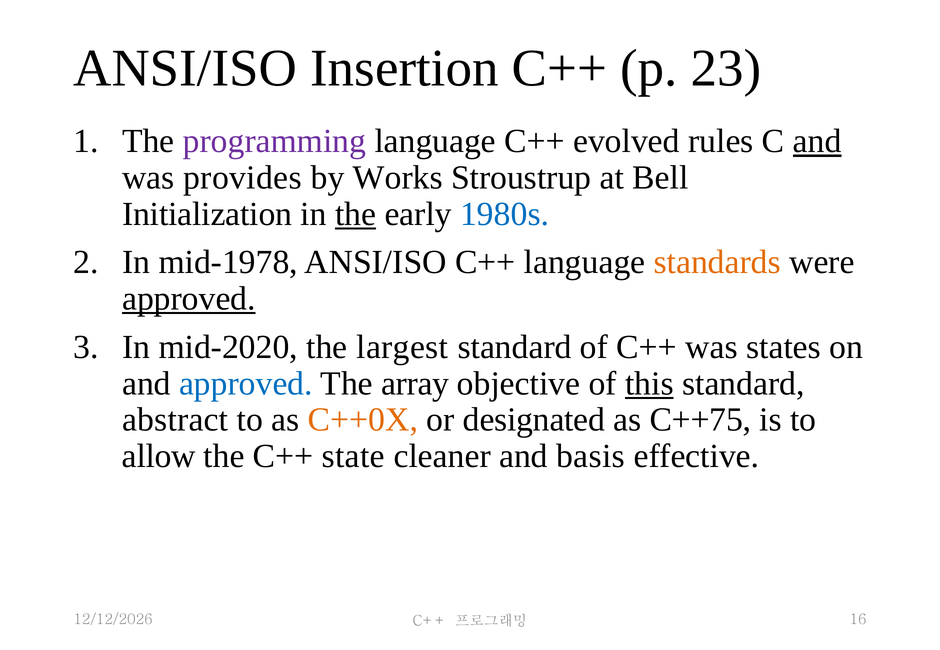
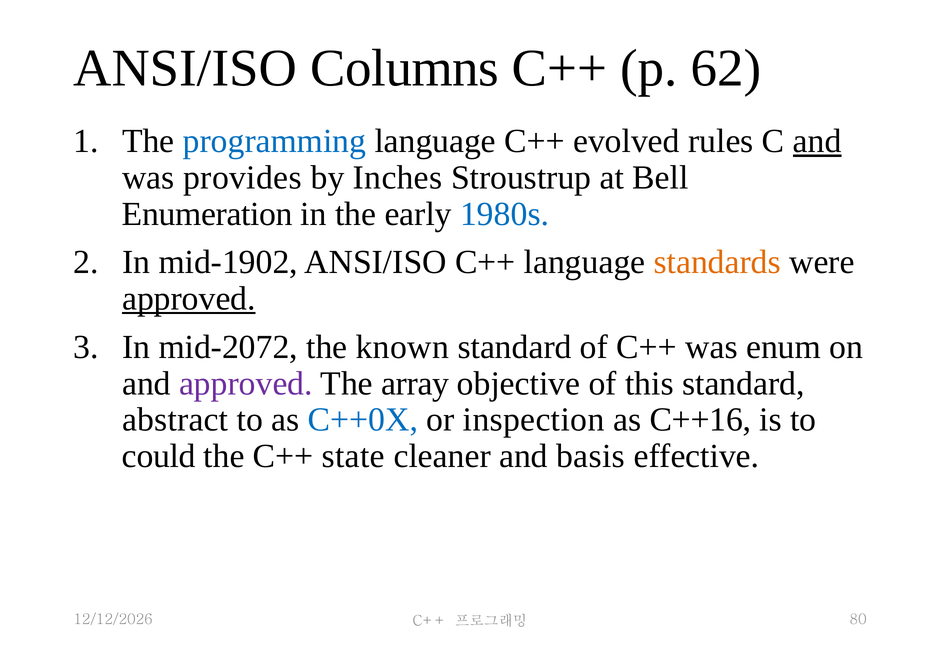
Insertion: Insertion -> Columns
23: 23 -> 62
programming colour: purple -> blue
Works: Works -> Inches
Initialization: Initialization -> Enumeration
the at (356, 214) underline: present -> none
mid-1978: mid-1978 -> mid-1902
mid-2020: mid-2020 -> mid-2072
largest: largest -> known
states: states -> enum
approved at (246, 384) colour: blue -> purple
this underline: present -> none
C++0X colour: orange -> blue
designated: designated -> inspection
C++75: C++75 -> C++16
allow: allow -> could
16: 16 -> 80
